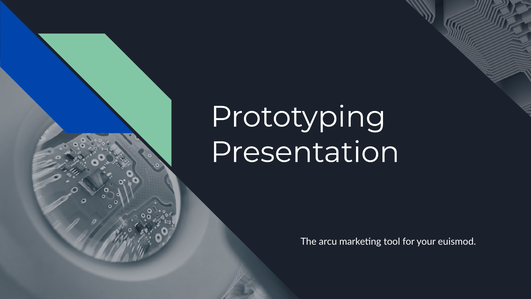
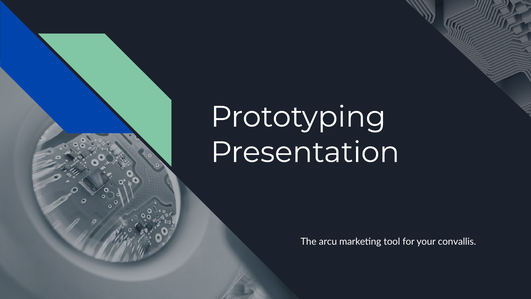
euismod: euismod -> convallis
